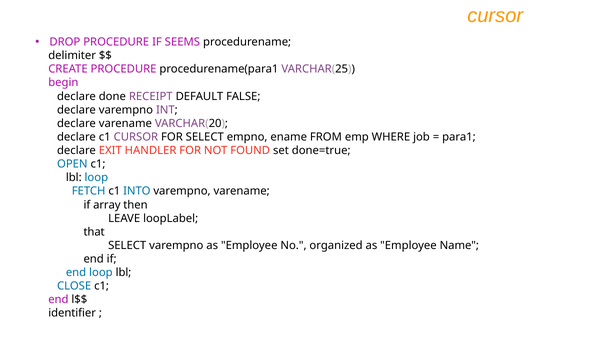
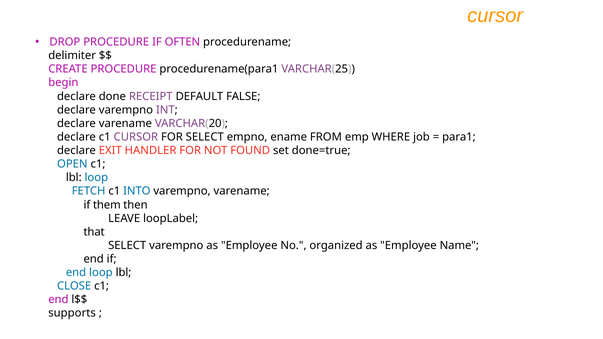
SEEMS: SEEMS -> OFTEN
array: array -> them
identifier: identifier -> supports
